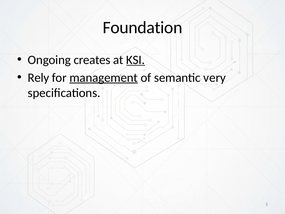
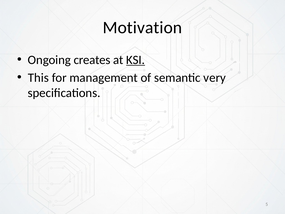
Foundation: Foundation -> Motivation
Rely: Rely -> This
management underline: present -> none
